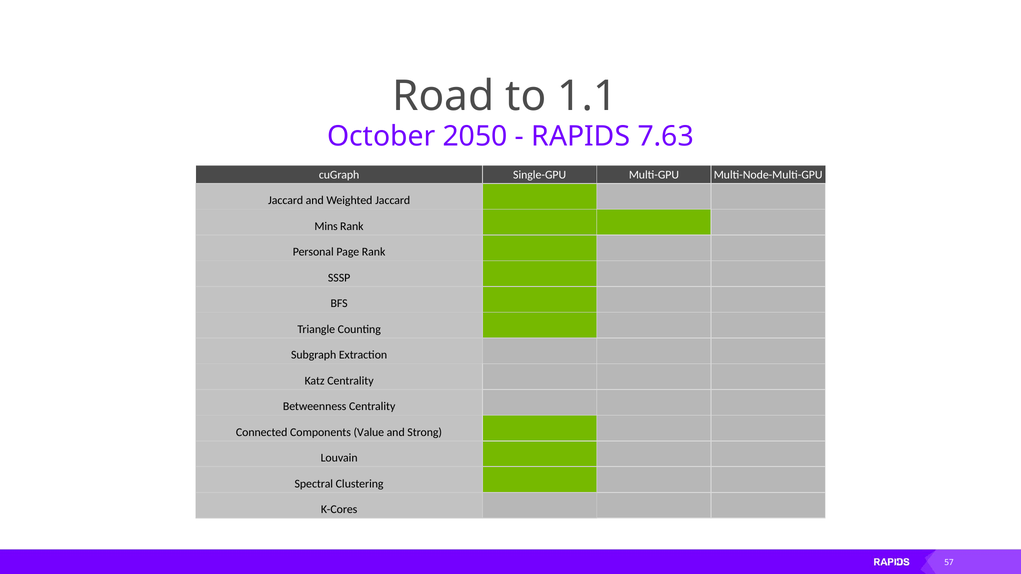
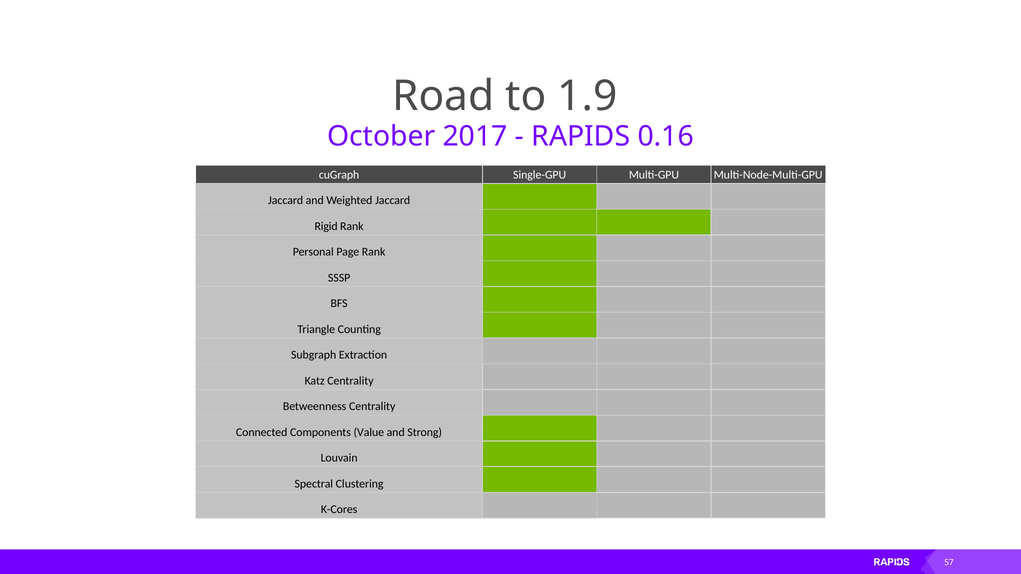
1.1: 1.1 -> 1.9
2050: 2050 -> 2017
7.63: 7.63 -> 0.16
Mins: Mins -> Rigid
